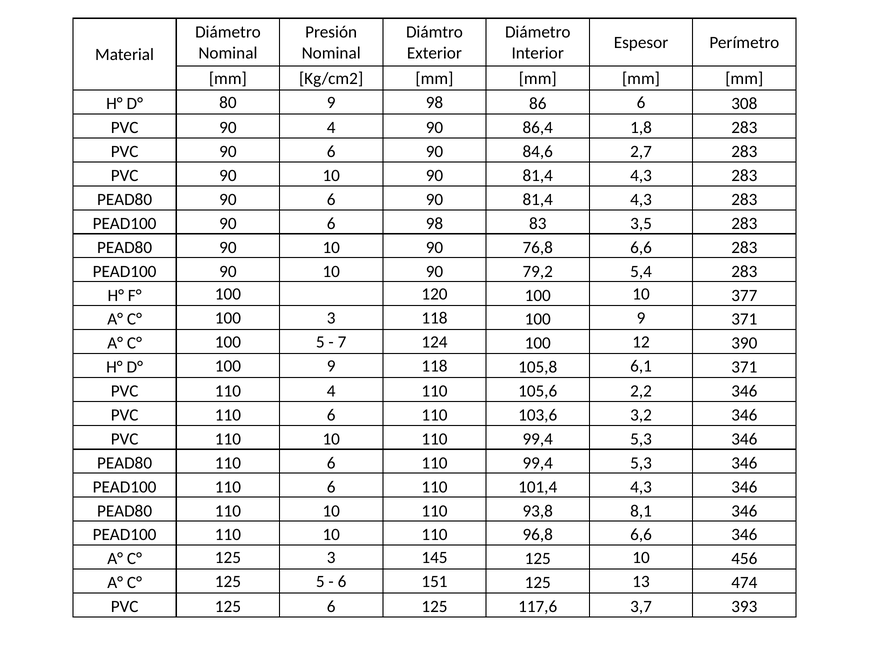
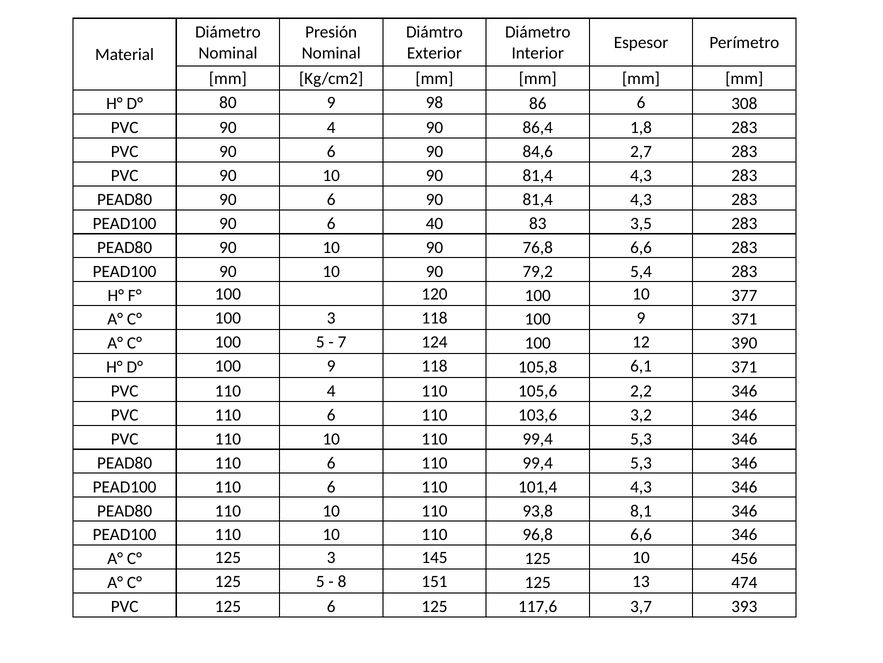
6 98: 98 -> 40
6 at (342, 581): 6 -> 8
